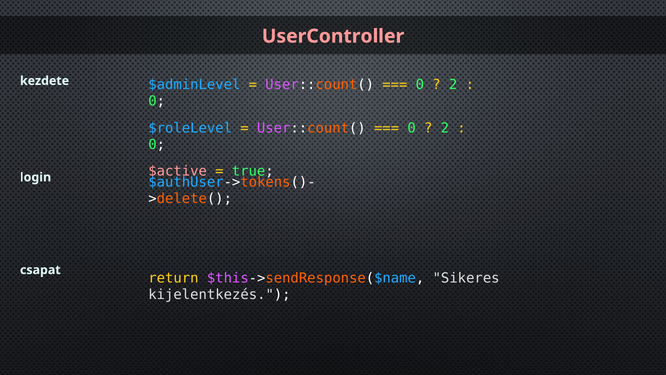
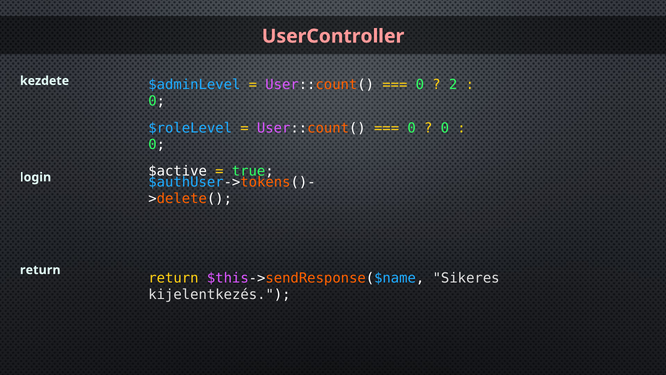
2 at (445, 128): 2 -> 0
$active colour: pink -> white
csapat at (40, 270): csapat -> return
